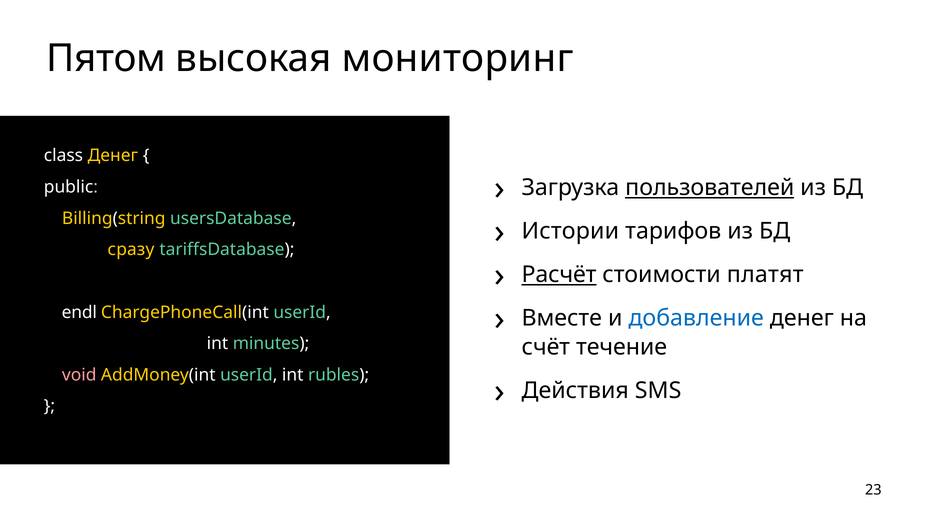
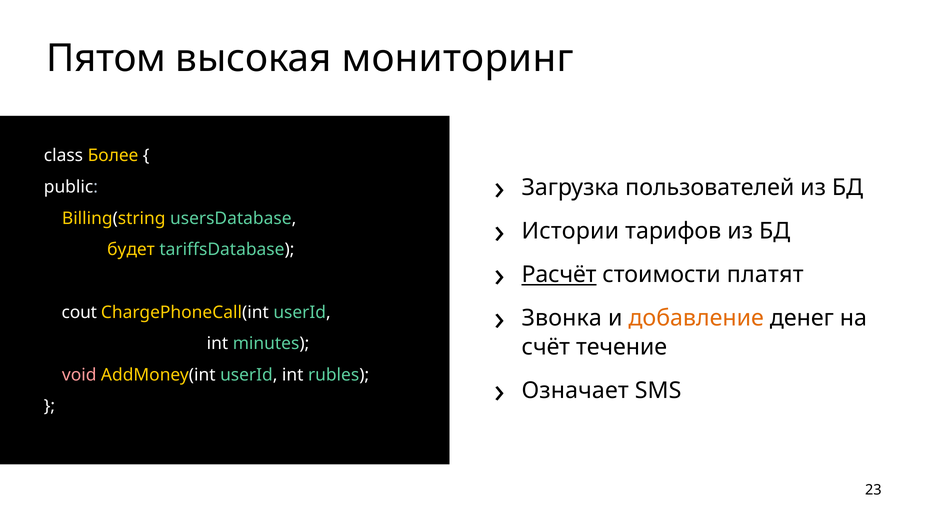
class Денег: Денег -> Более
пользователей underline: present -> none
сразу: сразу -> будет
endl: endl -> cout
Вместе: Вместе -> Звонка
добавление colour: blue -> orange
Действия: Действия -> Означает
